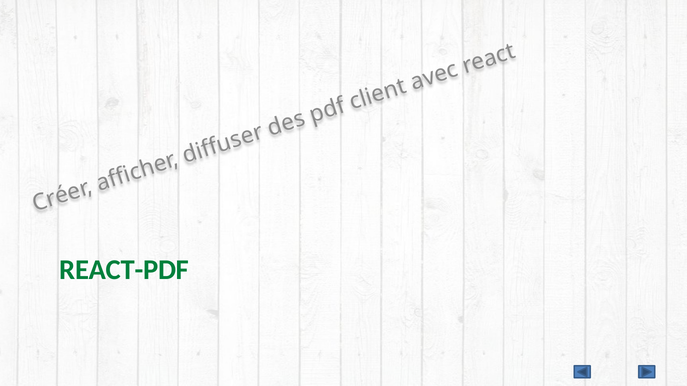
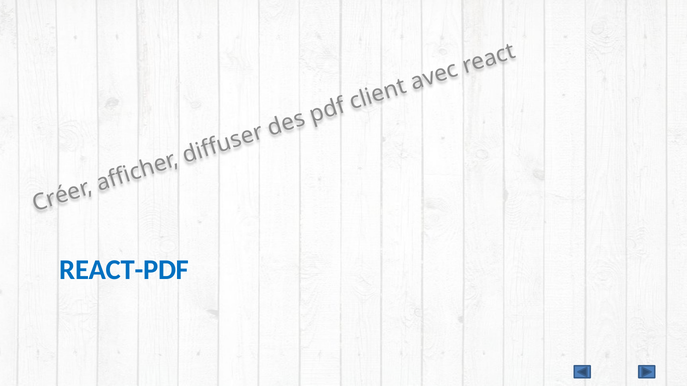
REACT-PDF colour: green -> blue
